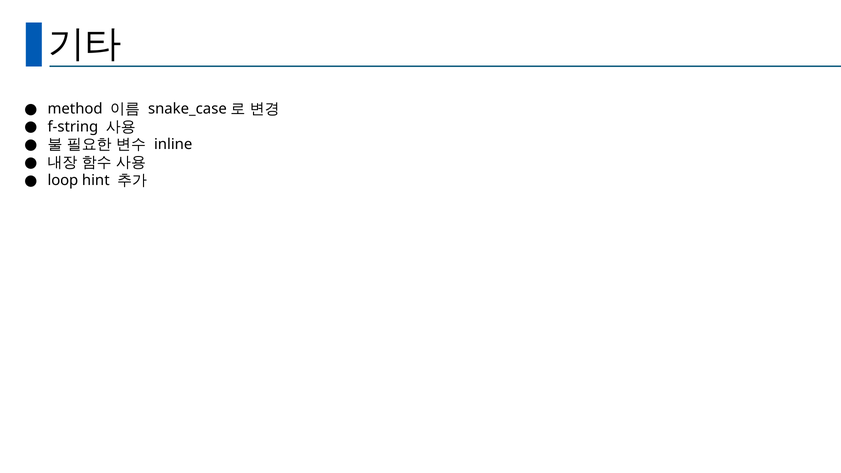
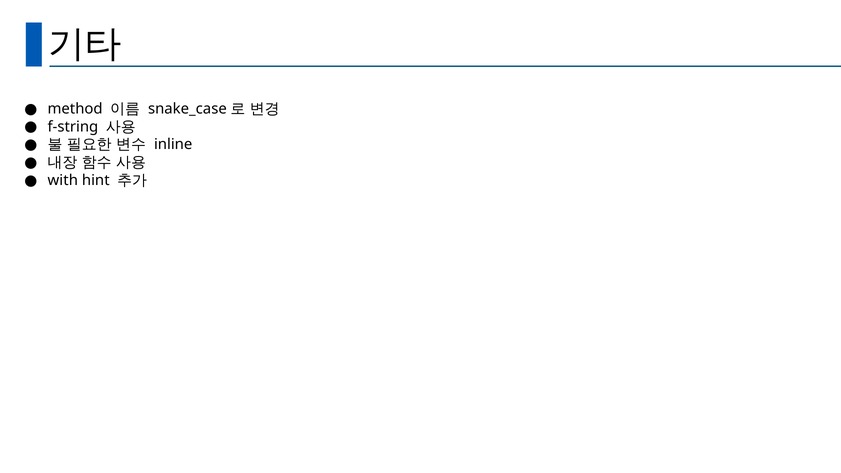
loop: loop -> with
